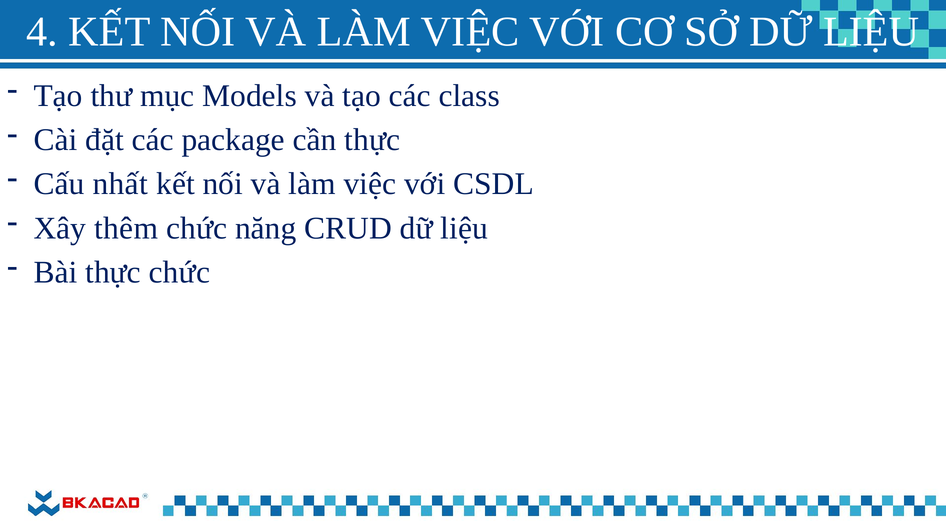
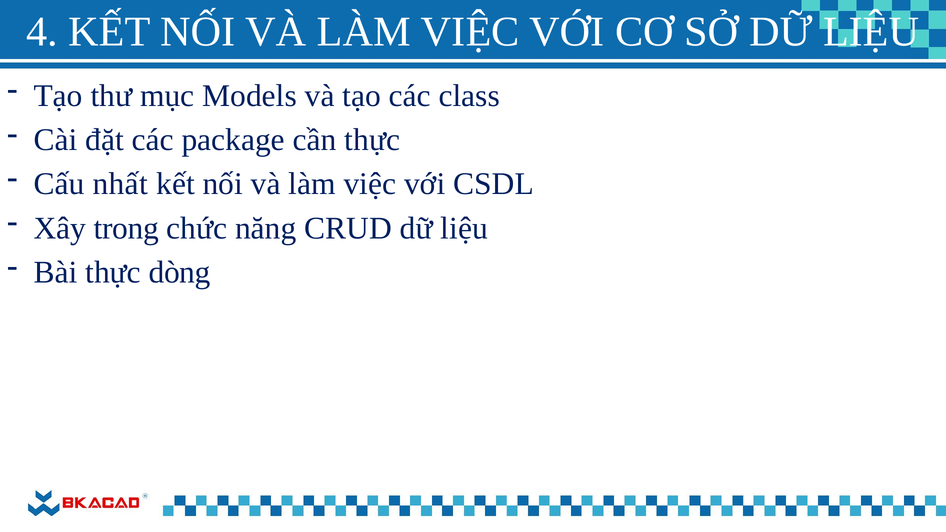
thêm: thêm -> trong
thực chức: chức -> dòng
